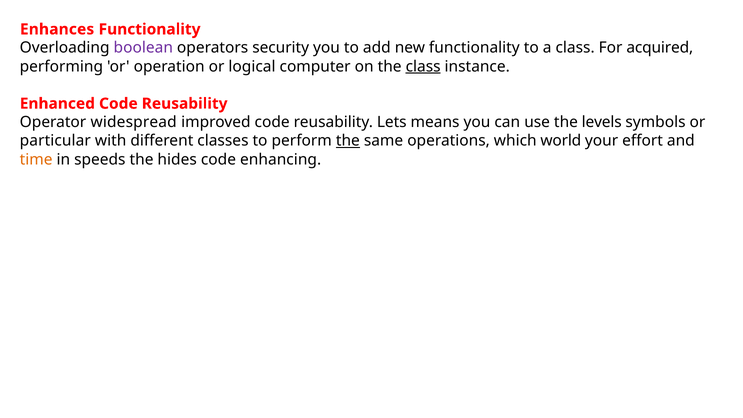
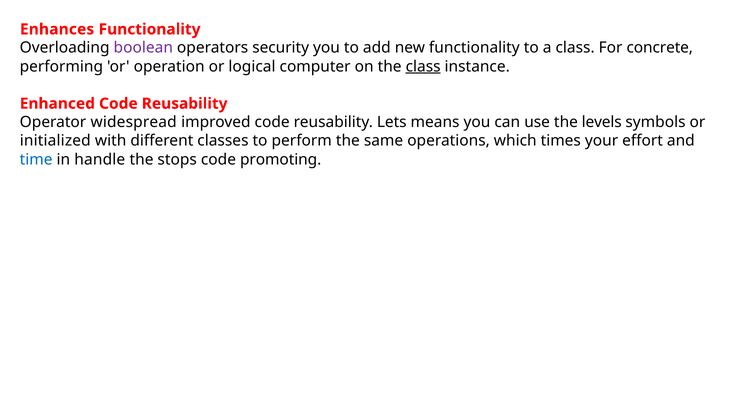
acquired: acquired -> concrete
particular: particular -> initialized
the at (348, 141) underline: present -> none
world: world -> times
time colour: orange -> blue
speeds: speeds -> handle
hides: hides -> stops
enhancing: enhancing -> promoting
